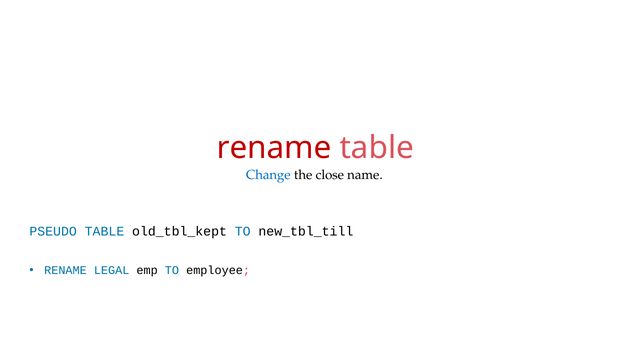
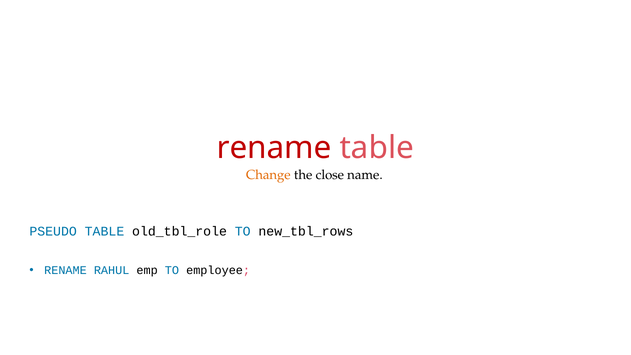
Change colour: blue -> orange
old_tbl_kept: old_tbl_kept -> old_tbl_role
new_tbl_till: new_tbl_till -> new_tbl_rows
LEGAL: LEGAL -> RAHUL
